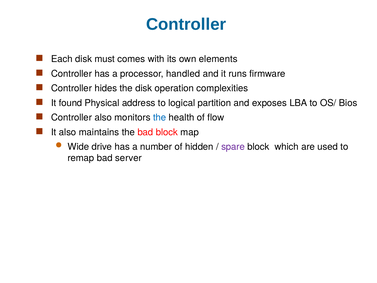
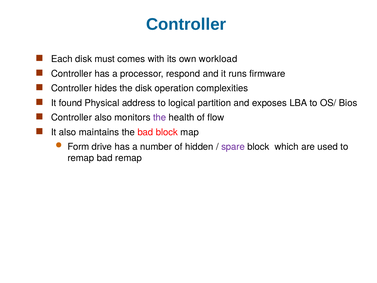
elements: elements -> workload
handled: handled -> respond
the at (160, 117) colour: blue -> purple
Wide: Wide -> Form
bad server: server -> remap
